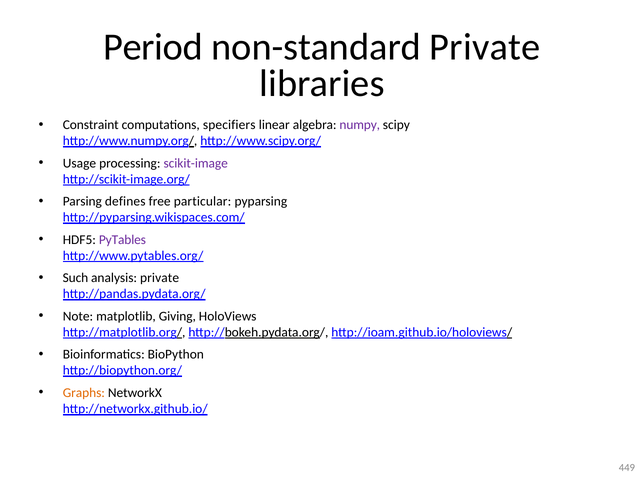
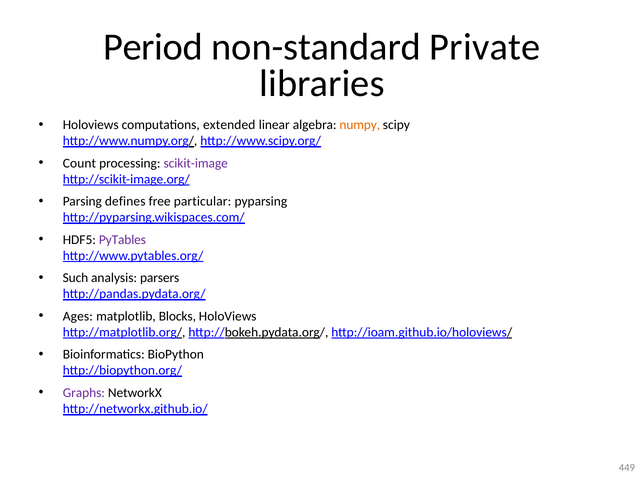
Constraint at (91, 125): Constraint -> Holoviews
specifiers: specifiers -> extended
numpy colour: purple -> orange
Usage: Usage -> Count
analysis private: private -> parsers
Note: Note -> Ages
Giving: Giving -> Blocks
Graphs colour: orange -> purple
